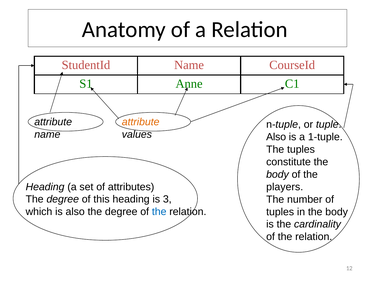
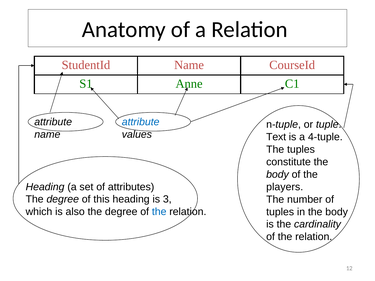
attribute at (141, 122) colour: orange -> blue
Also at (276, 137): Also -> Text
1-tuple: 1-tuple -> 4-tuple
